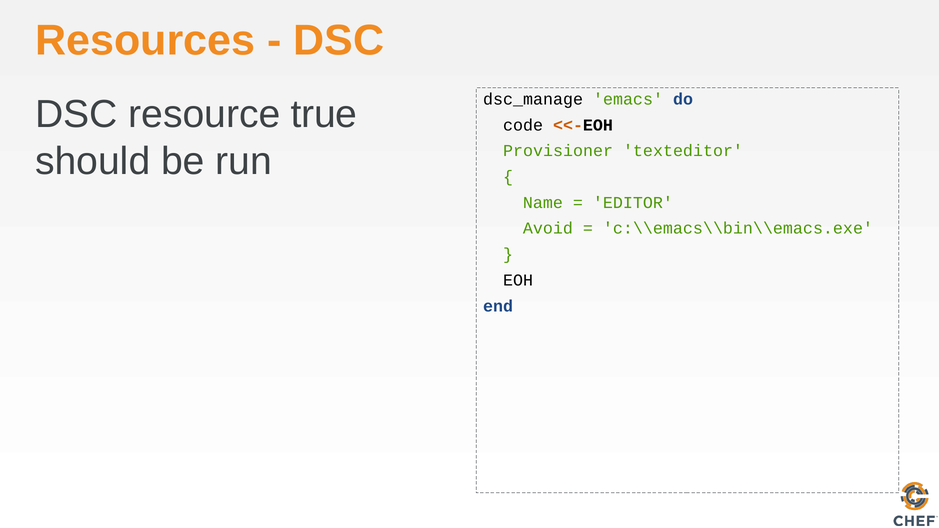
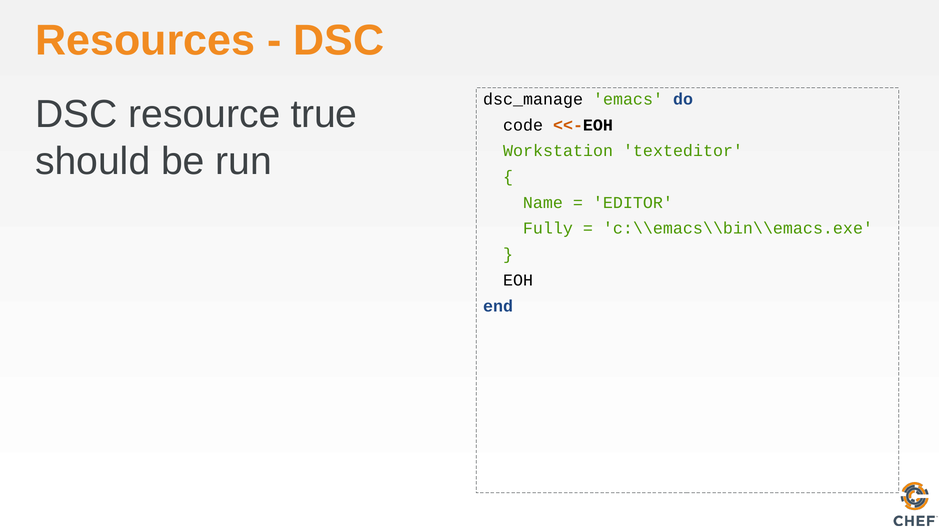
Provisioner: Provisioner -> Workstation
Avoid: Avoid -> Fully
